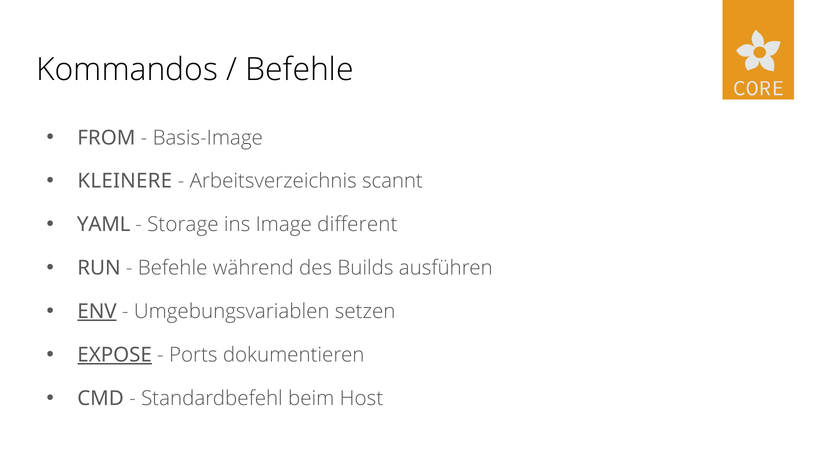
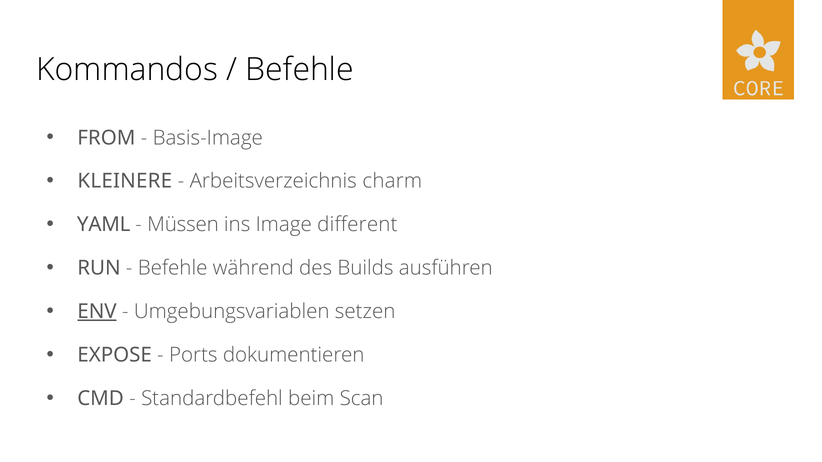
scannt: scannt -> charm
Storage: Storage -> Müssen
EXPOSE underline: present -> none
Host: Host -> Scan
